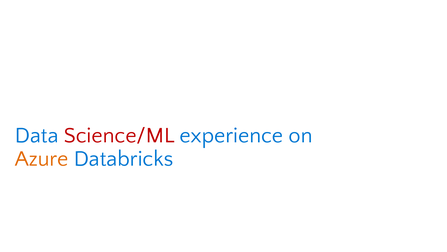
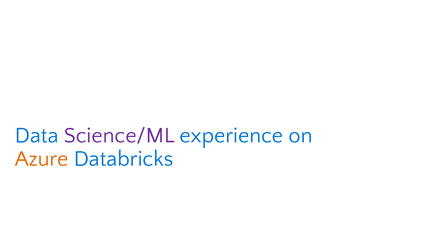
Science/ML colour: red -> purple
